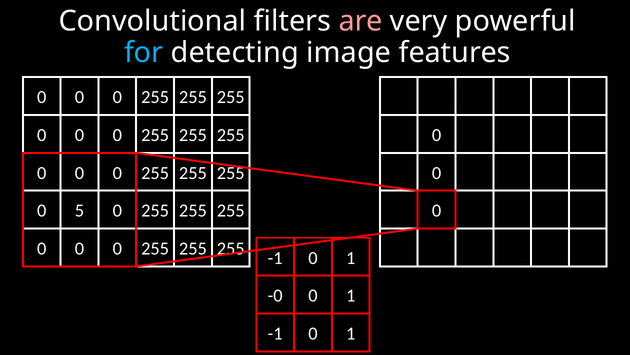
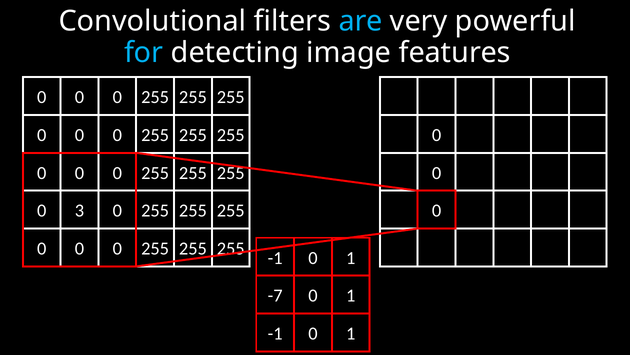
are colour: pink -> light blue
5: 5 -> 3
-0: -0 -> -7
